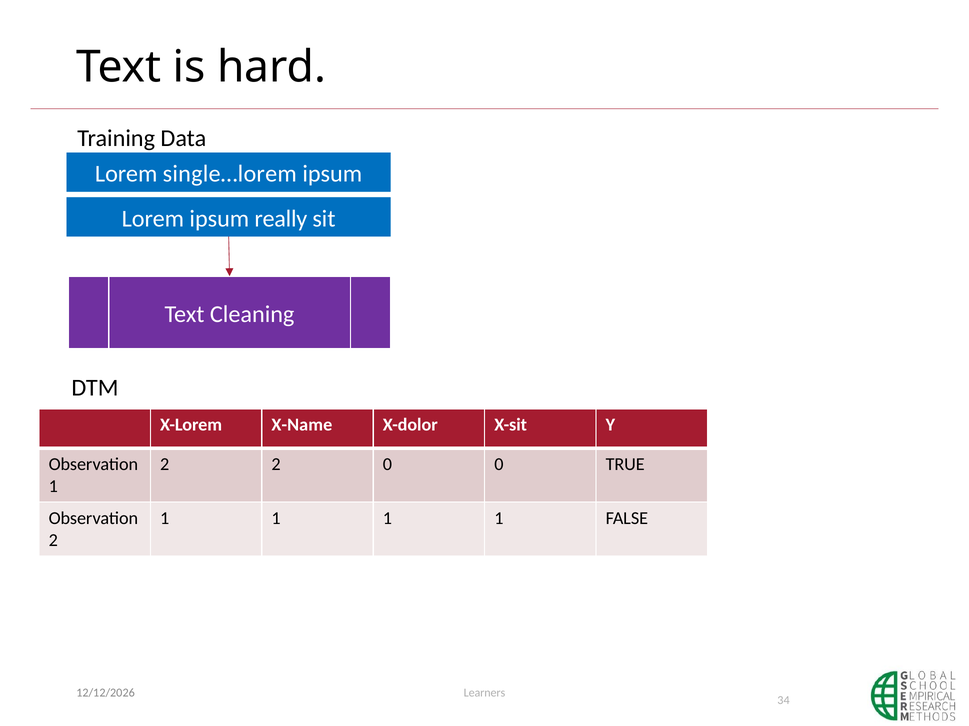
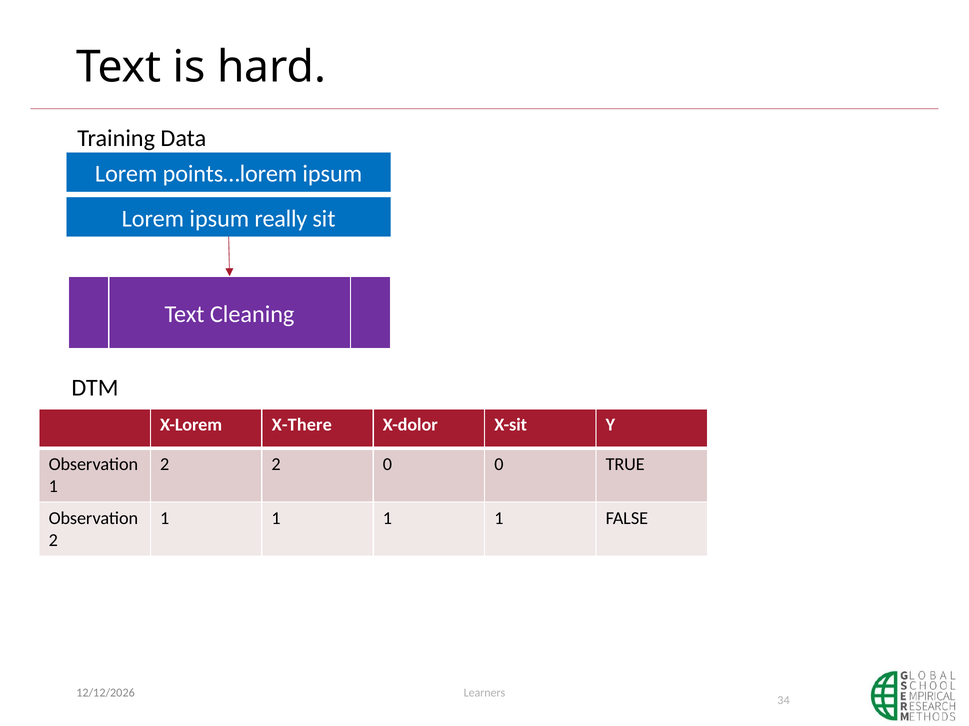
single…lorem: single…lorem -> points…lorem
X-Name: X-Name -> X-There
